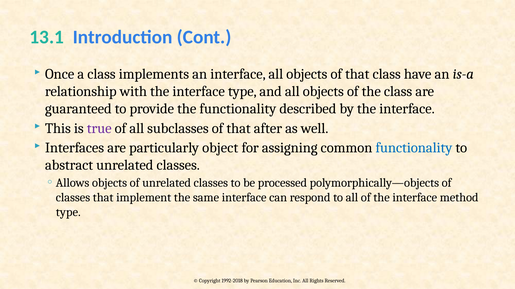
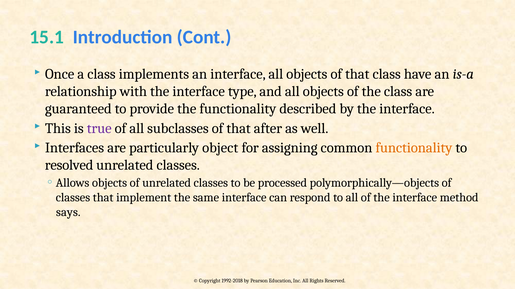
13.1: 13.1 -> 15.1
functionality at (414, 148) colour: blue -> orange
abstract: abstract -> resolved
type at (68, 213): type -> says
